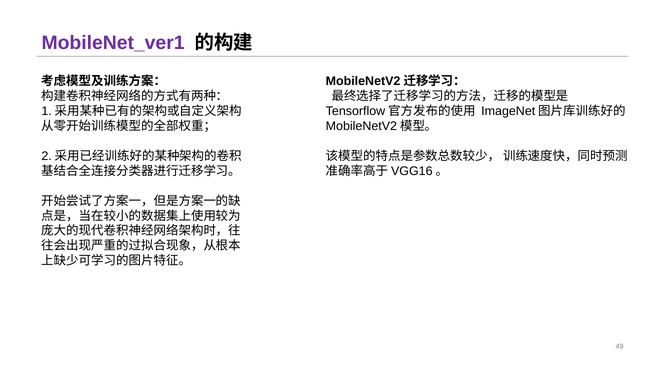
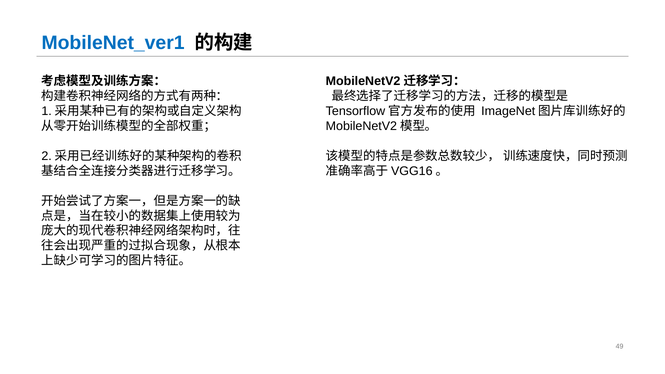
MobileNet_ver1 colour: purple -> blue
